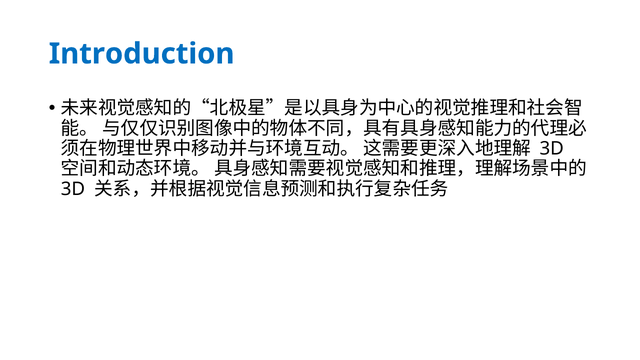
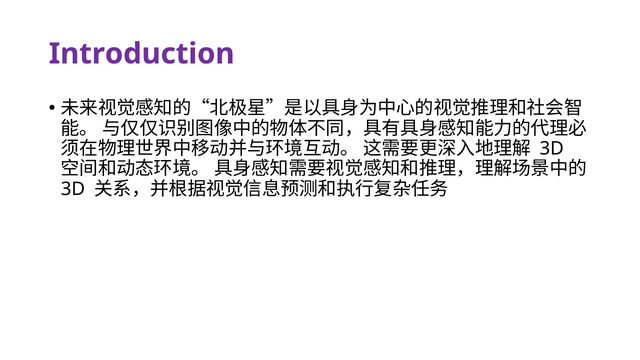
Introduction colour: blue -> purple
